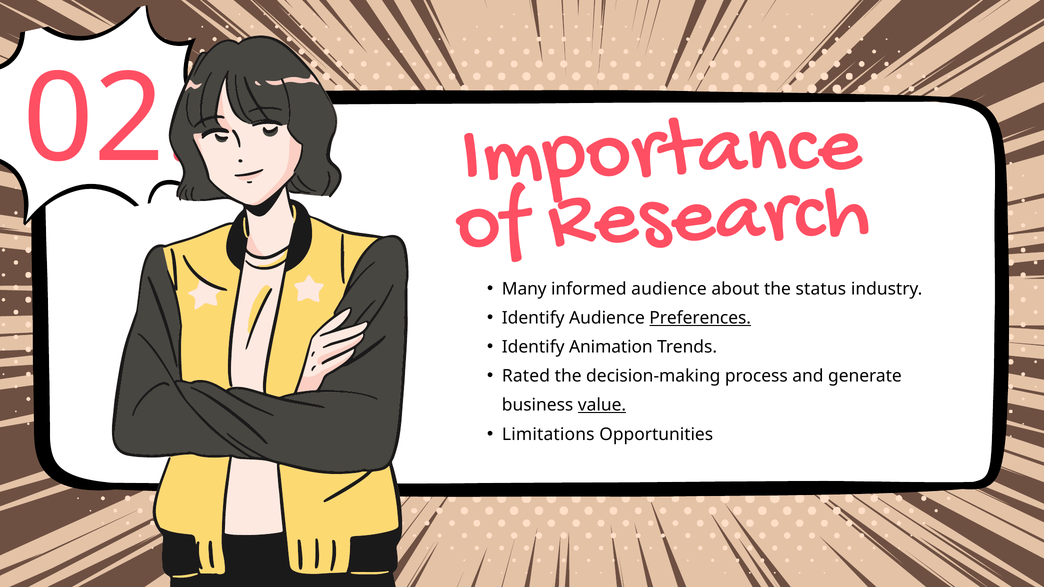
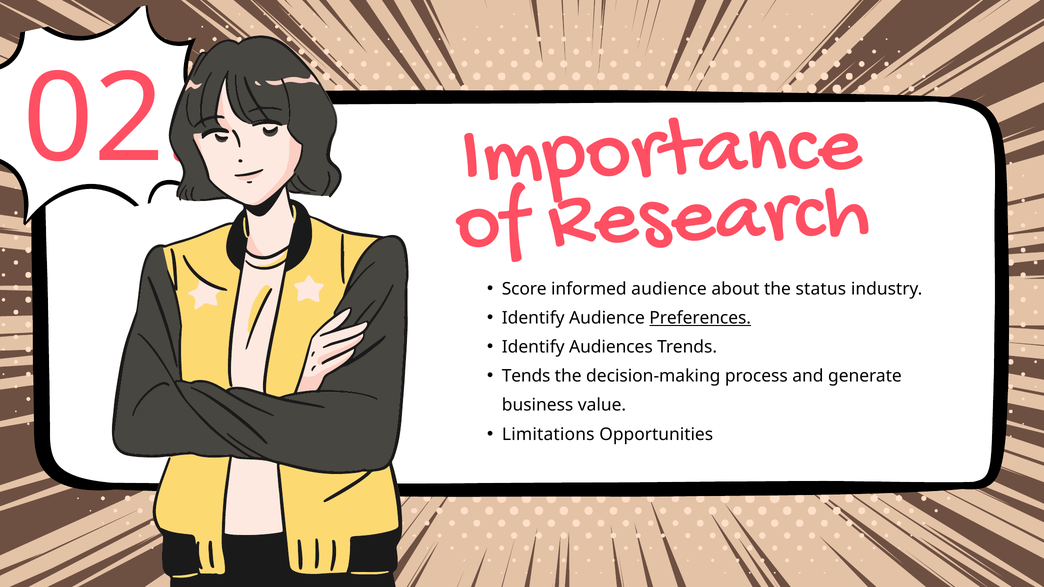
Many: Many -> Score
Animation: Animation -> Audiences
Rated: Rated -> Tends
value underline: present -> none
